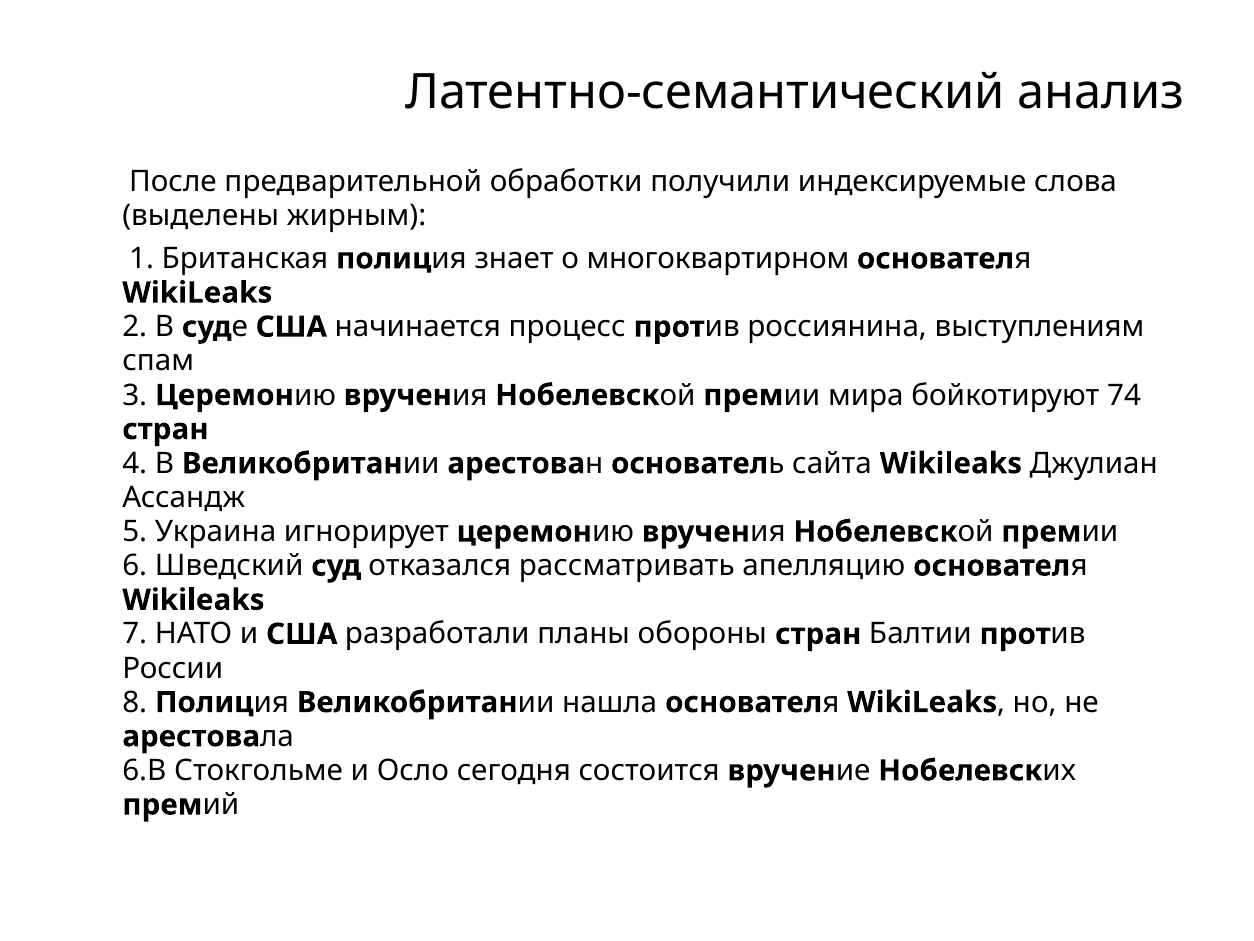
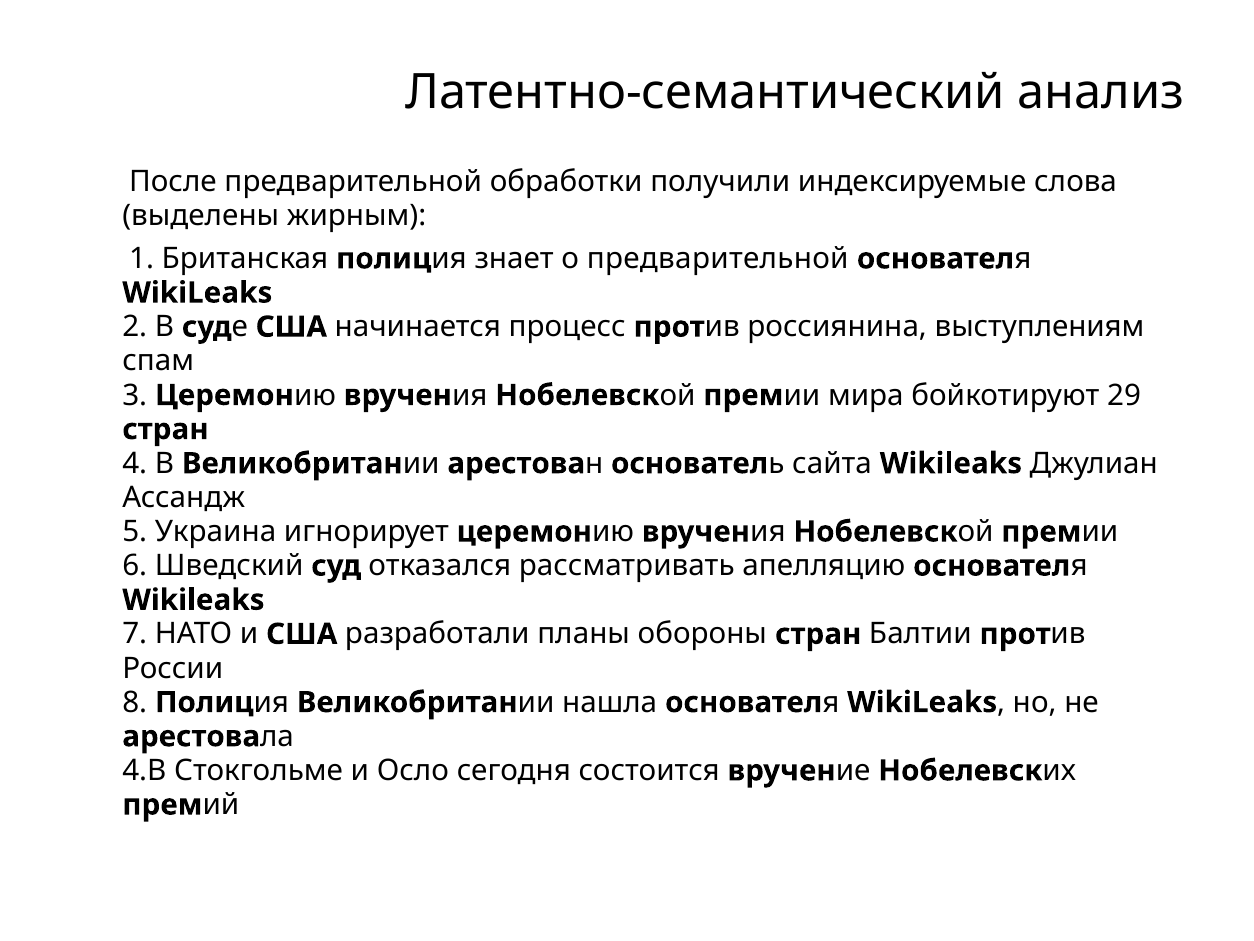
о многоквартирном: многоквартирном -> предварительной
74: 74 -> 29
6.В: 6.В -> 4.В
